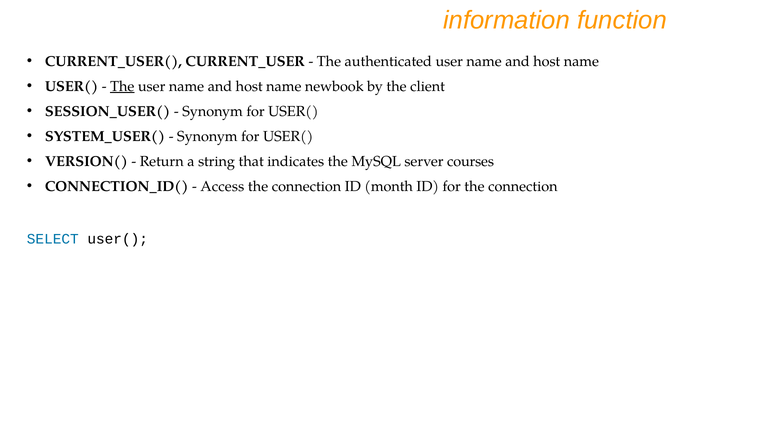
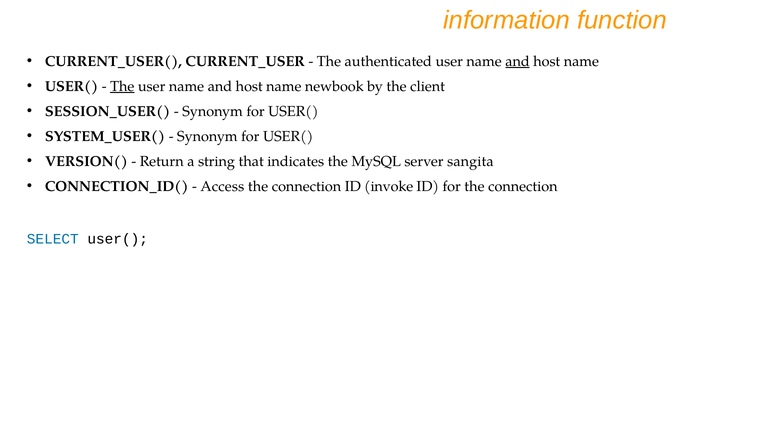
and at (517, 61) underline: none -> present
courses: courses -> sangita
month: month -> invoke
